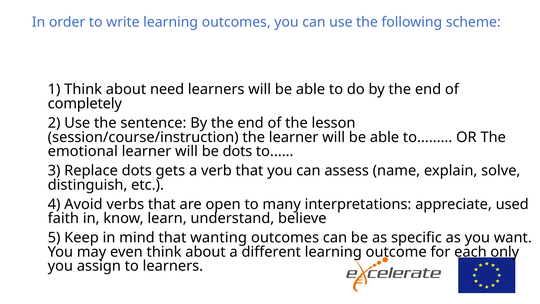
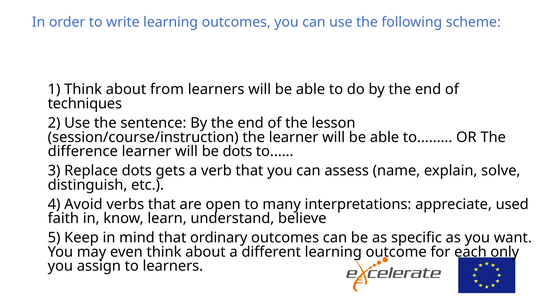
need: need -> from
completely: completely -> techniques
emotional: emotional -> difference
wanting: wanting -> ordinary
